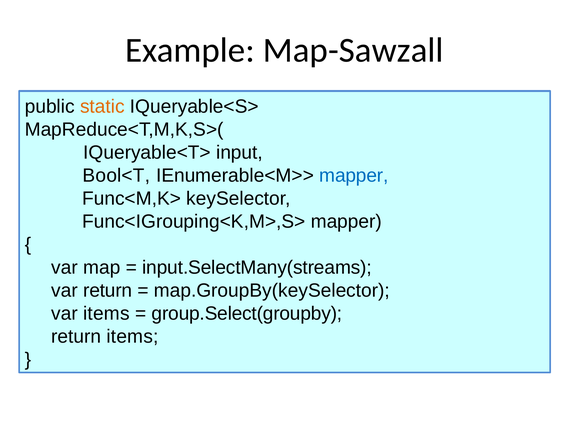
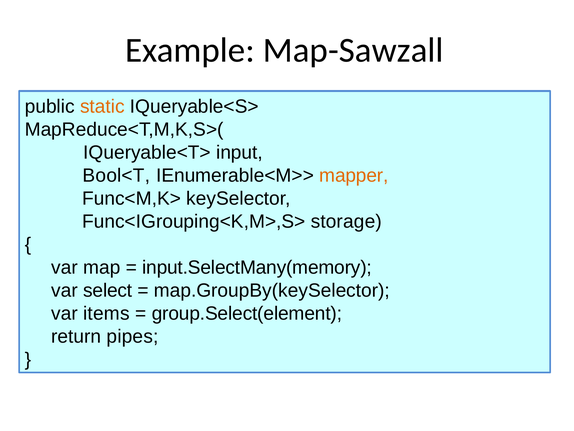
mapper at (354, 175) colour: blue -> orange
Func<IGrouping<K,M>,S> mapper: mapper -> storage
input.SelectMany(streams: input.SelectMany(streams -> input.SelectMany(memory
var return: return -> select
group.Select(groupby: group.Select(groupby -> group.Select(element
return items: items -> pipes
